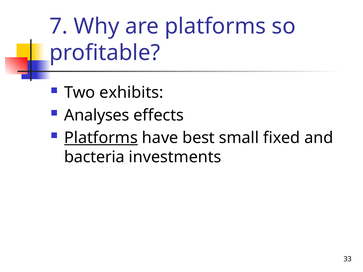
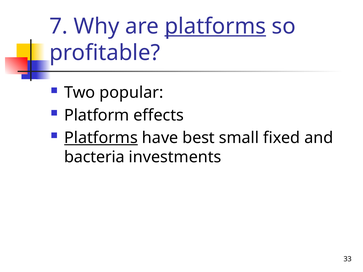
platforms at (215, 26) underline: none -> present
exhibits: exhibits -> popular
Analyses: Analyses -> Platform
